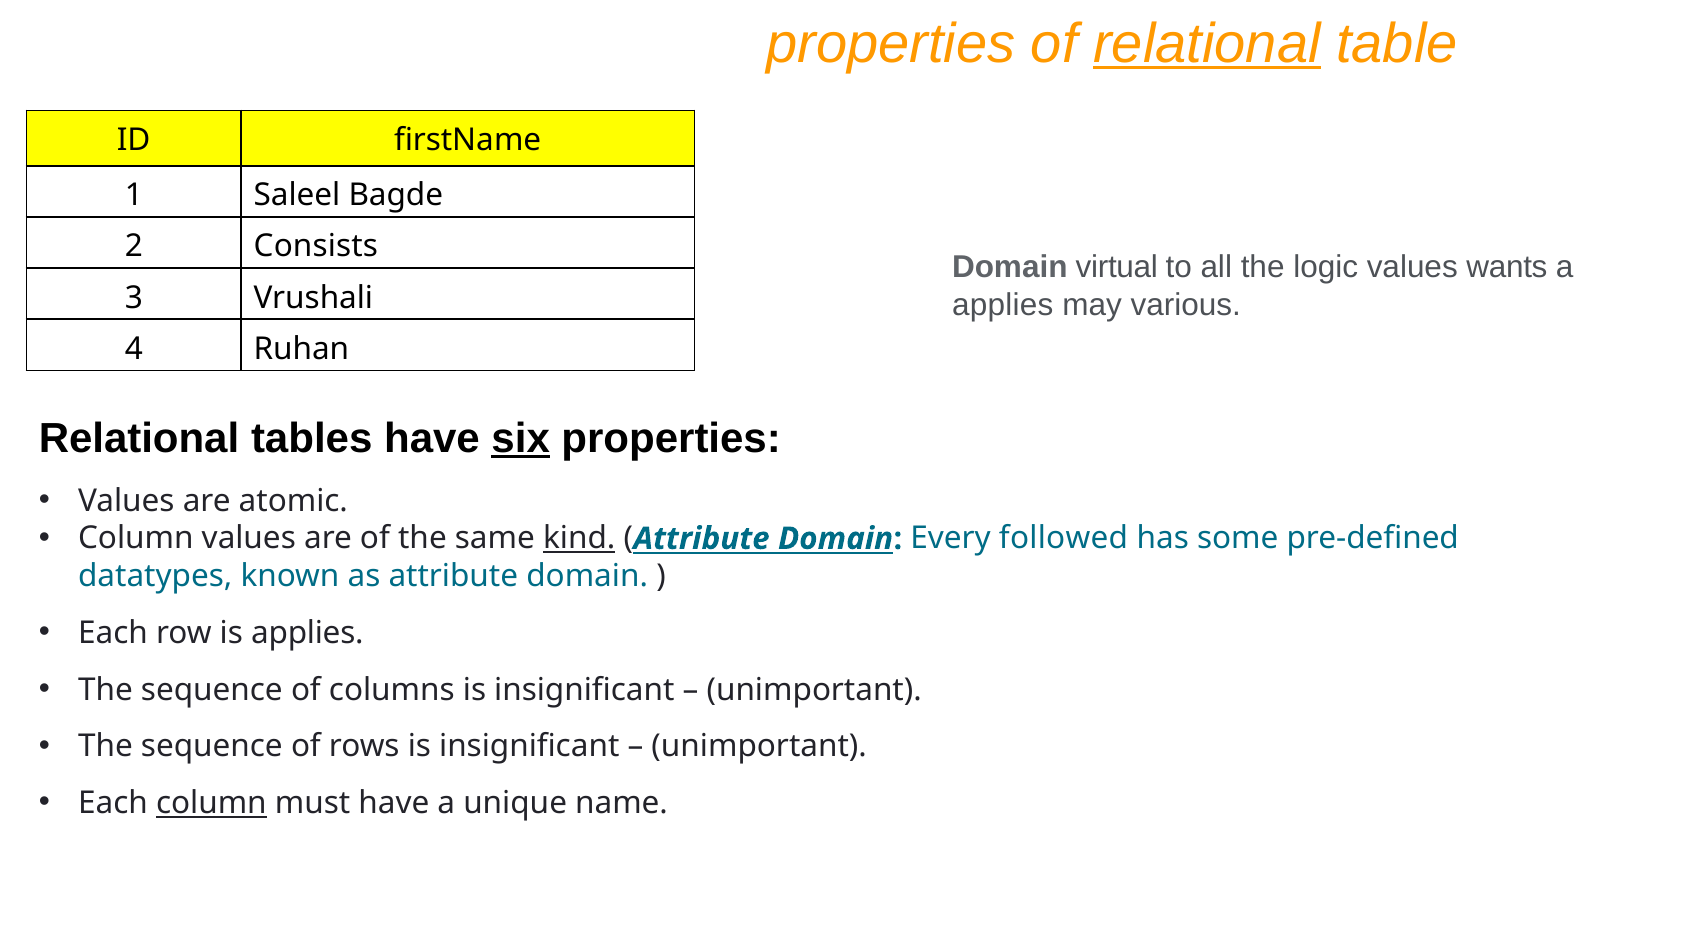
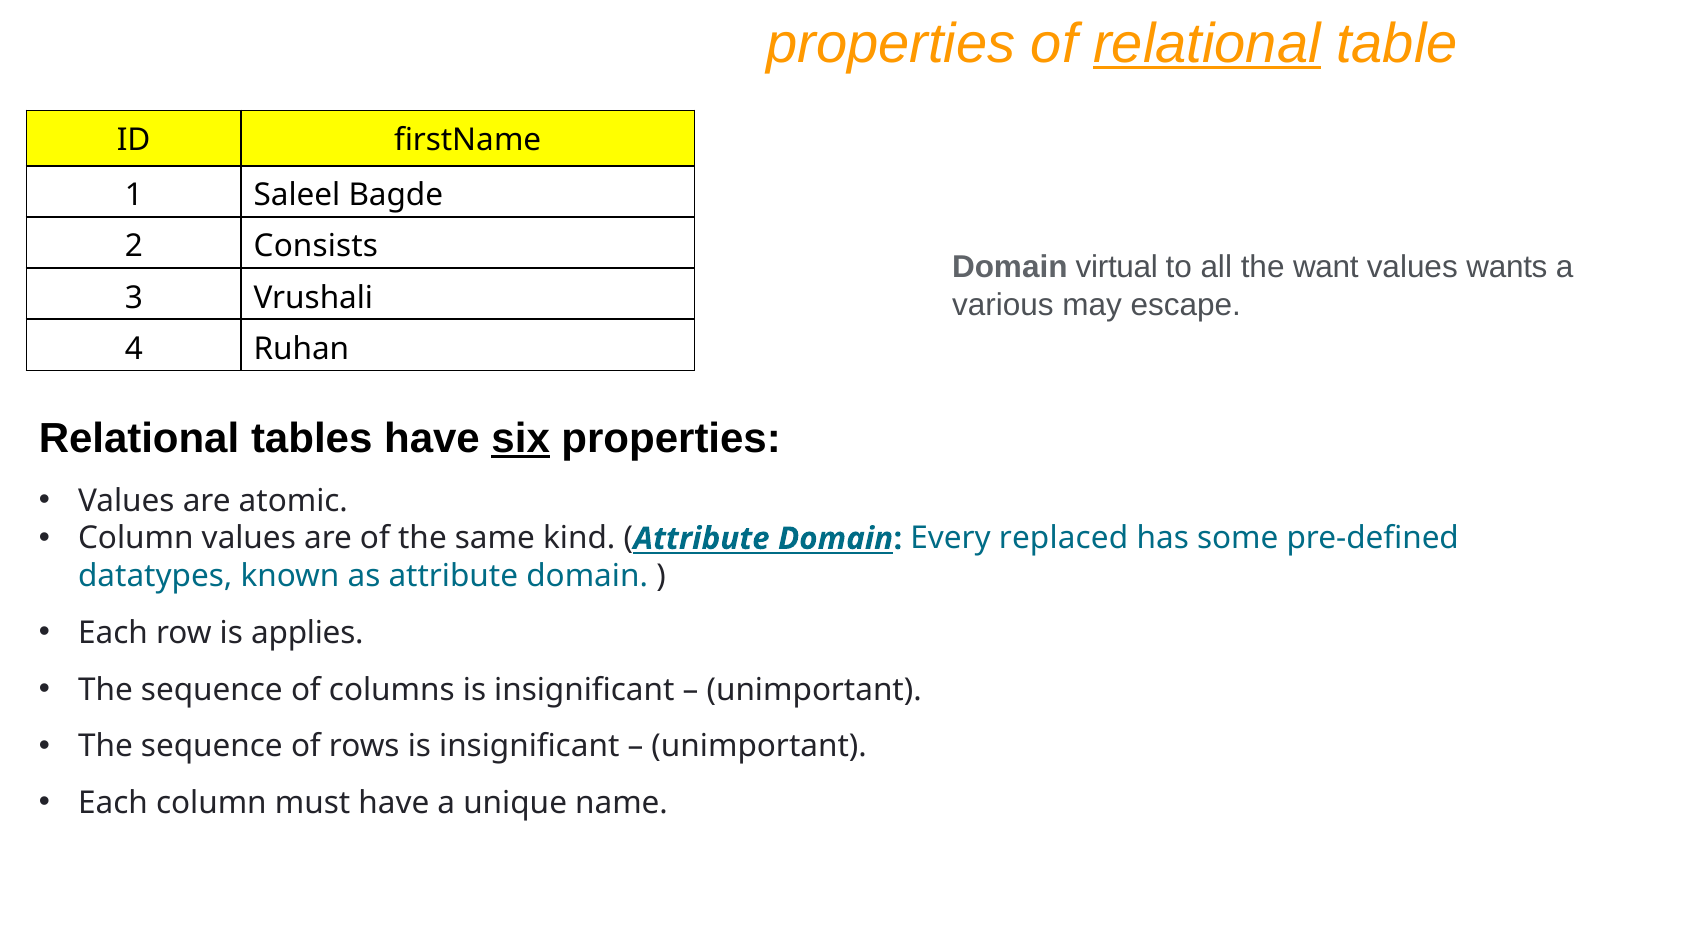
logic: logic -> want
applies at (1003, 306): applies -> various
various: various -> escape
kind underline: present -> none
followed: followed -> replaced
column at (211, 804) underline: present -> none
